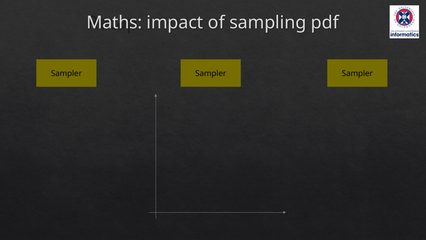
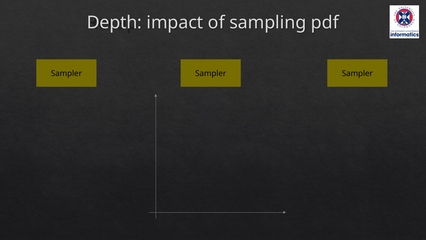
Maths: Maths -> Depth
